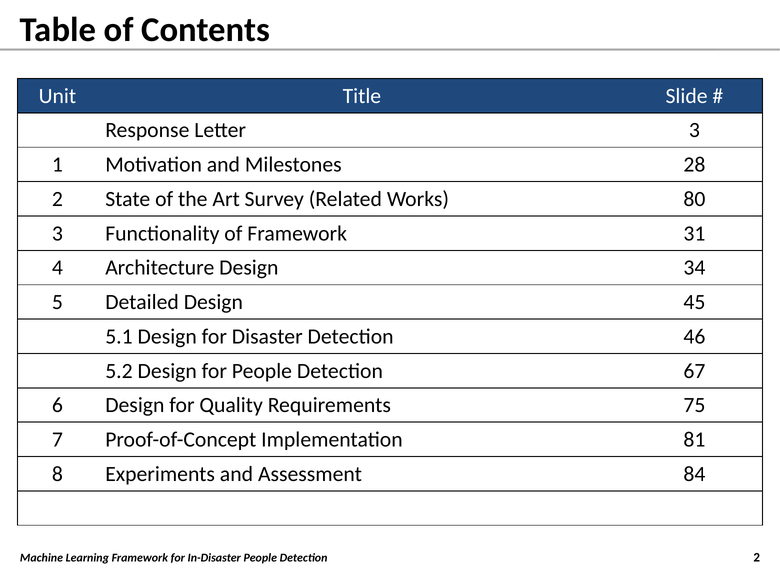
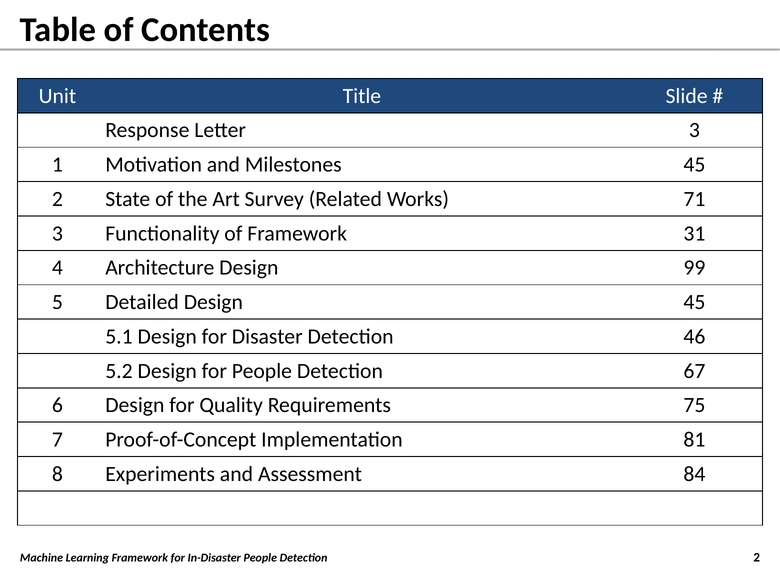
Milestones 28: 28 -> 45
80: 80 -> 71
34: 34 -> 99
